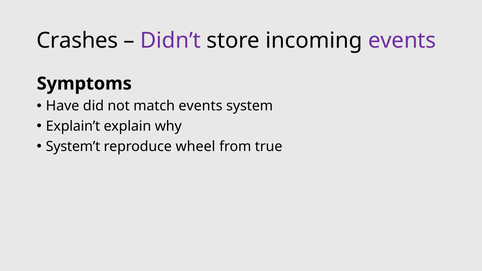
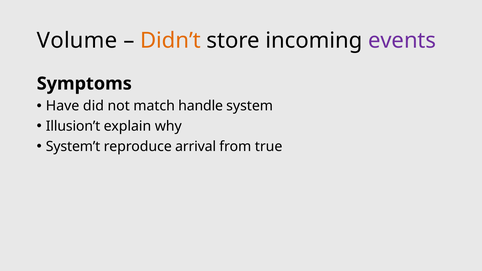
Crashes: Crashes -> Volume
Didn’t colour: purple -> orange
match events: events -> handle
Explain’t: Explain’t -> Illusion’t
wheel: wheel -> arrival
